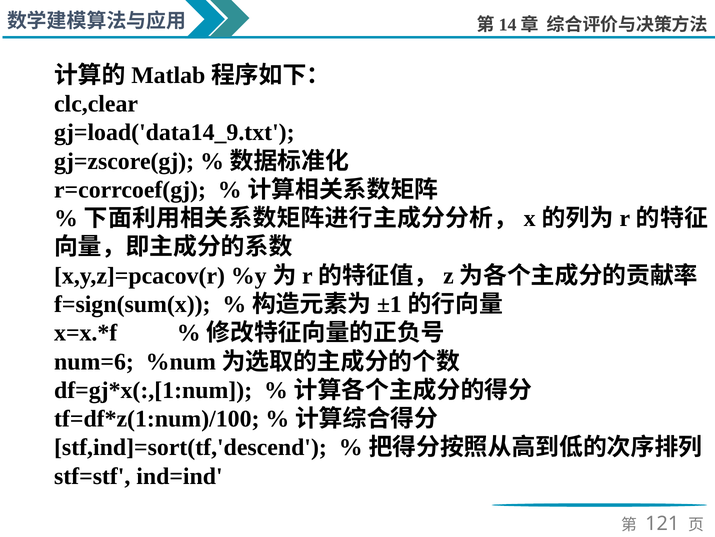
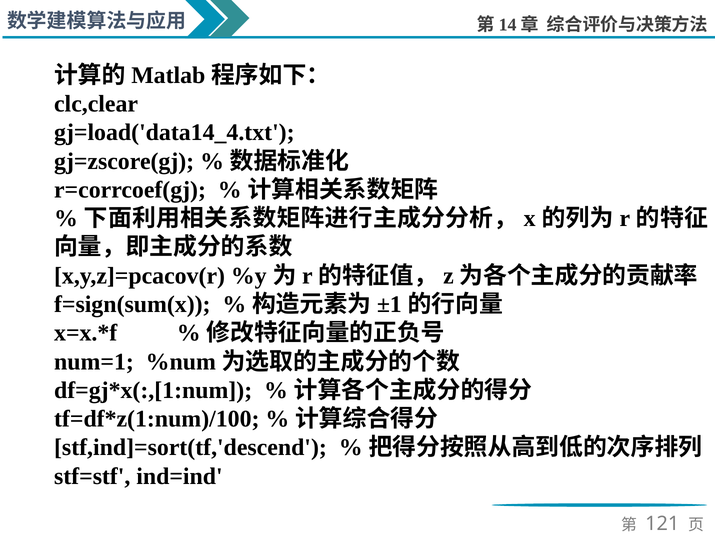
gj=load('data14_9.txt: gj=load('data14_9.txt -> gj=load('data14_4.txt
num=6: num=6 -> num=1
